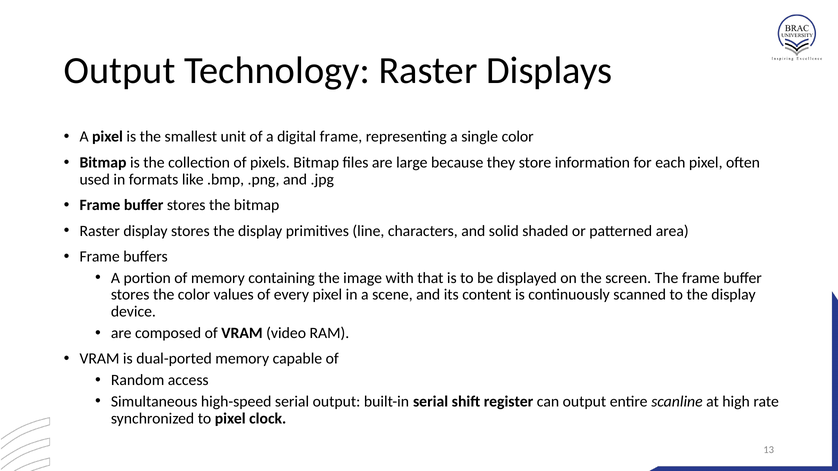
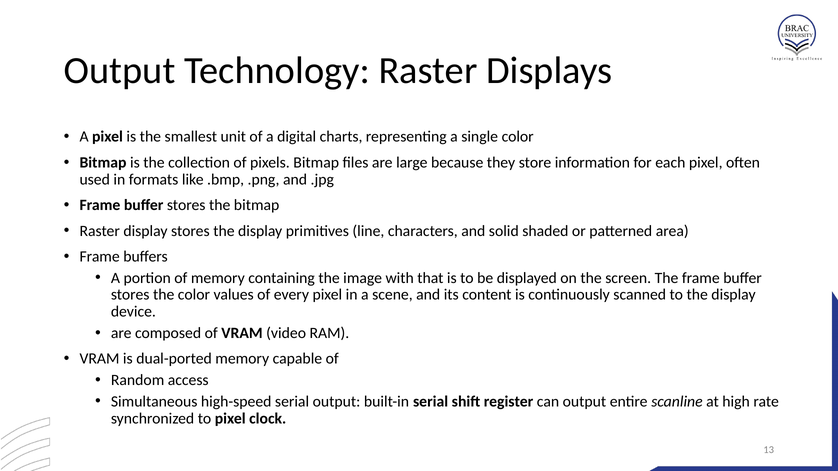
digital frame: frame -> charts
